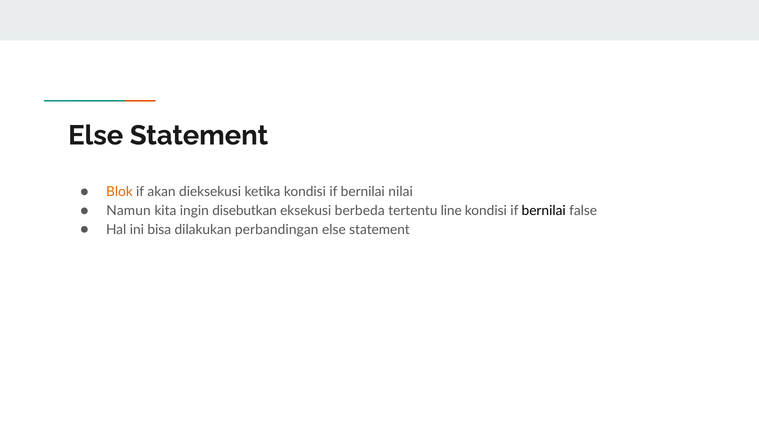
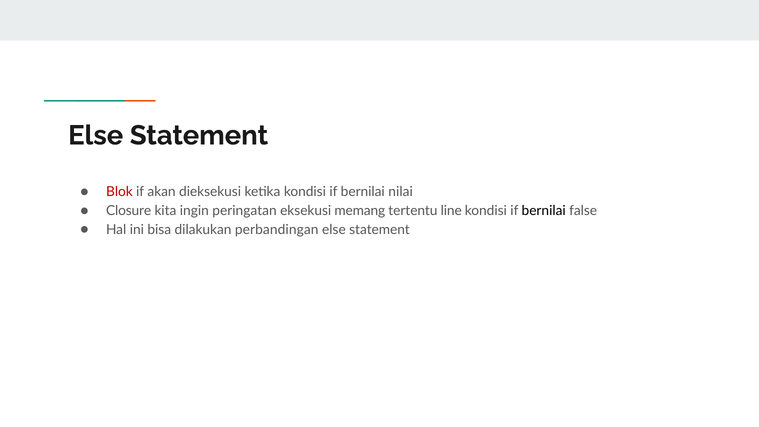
Blok colour: orange -> red
Namun: Namun -> Closure
disebutkan: disebutkan -> peringatan
berbeda: berbeda -> memang
